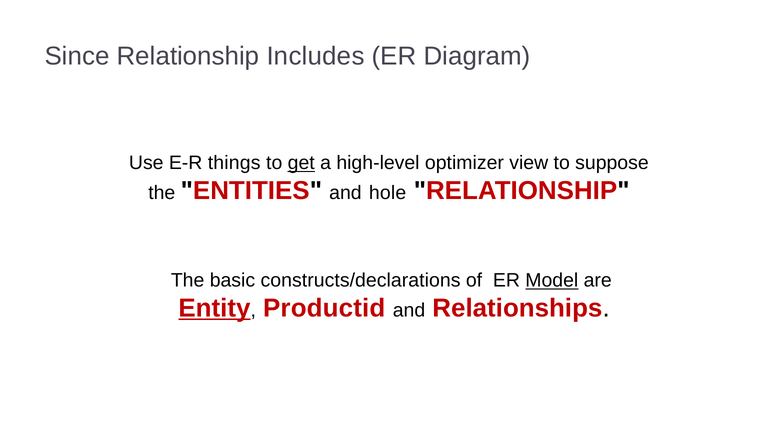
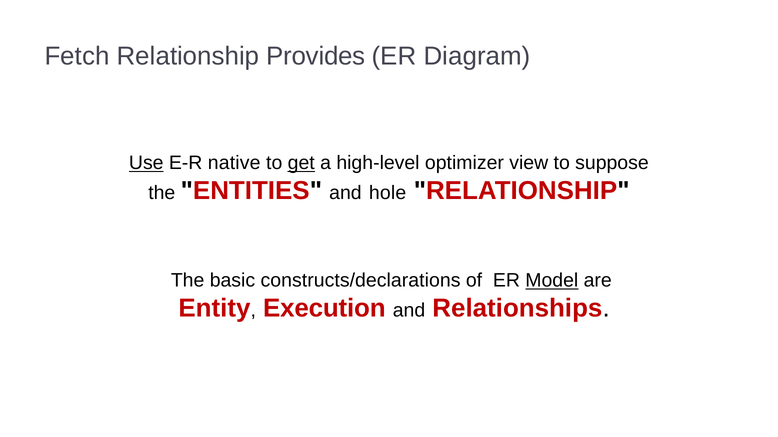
Since: Since -> Fetch
Includes: Includes -> Provides
Use underline: none -> present
things: things -> native
Entity underline: present -> none
Productid: Productid -> Execution
